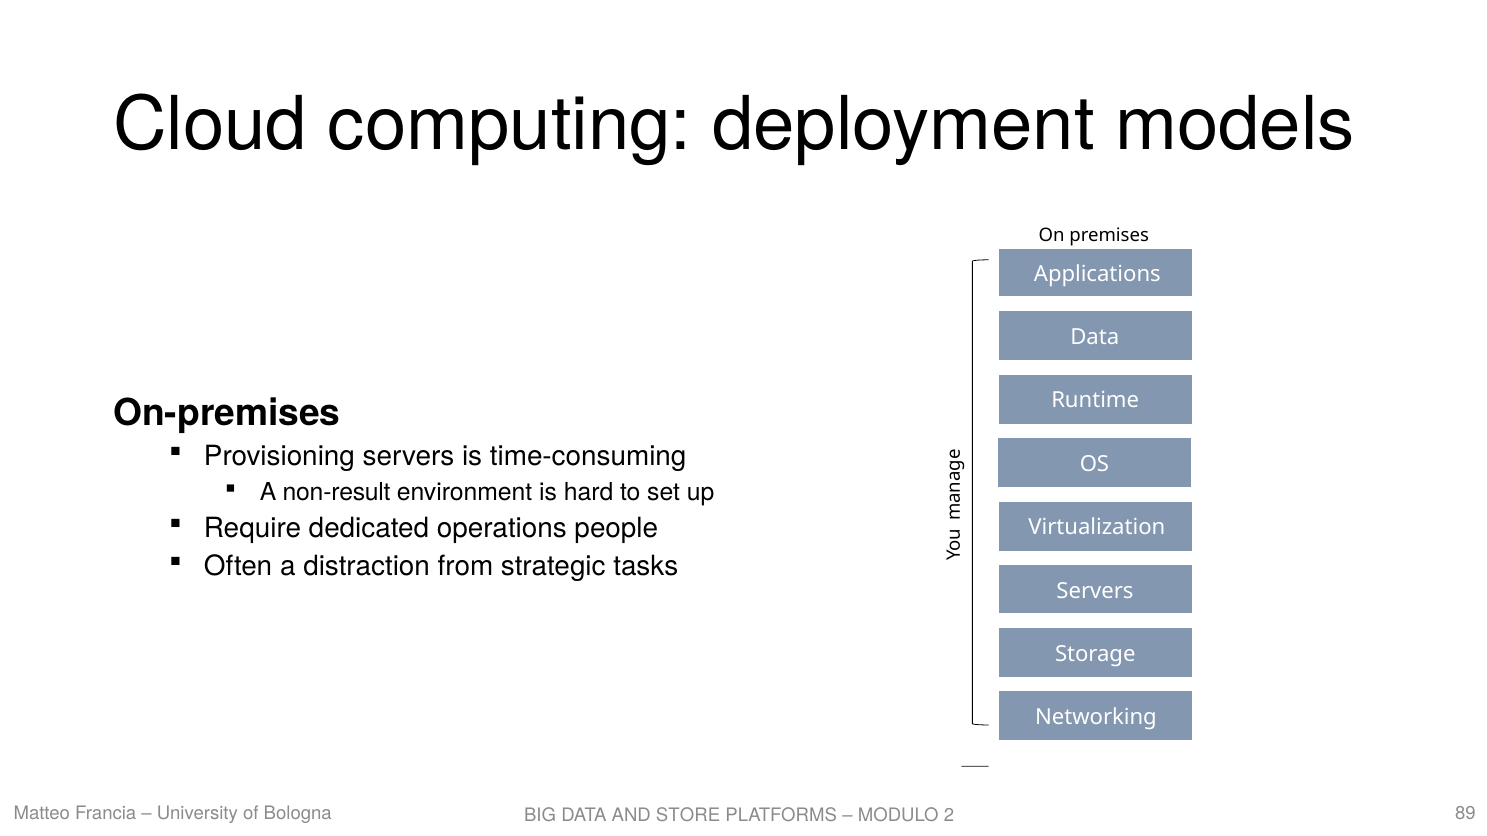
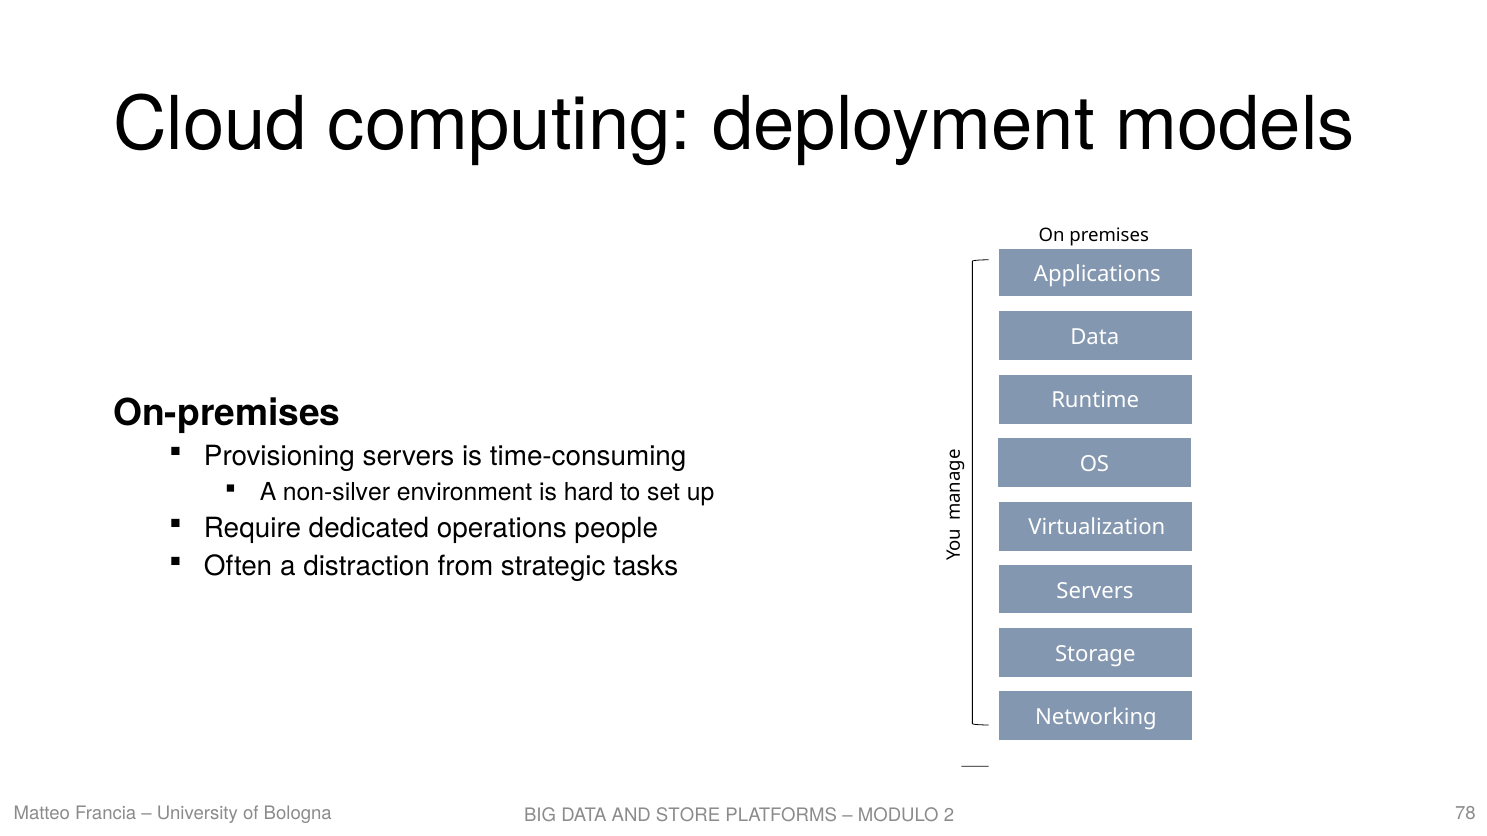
non-result: non-result -> non-silver
89: 89 -> 78
